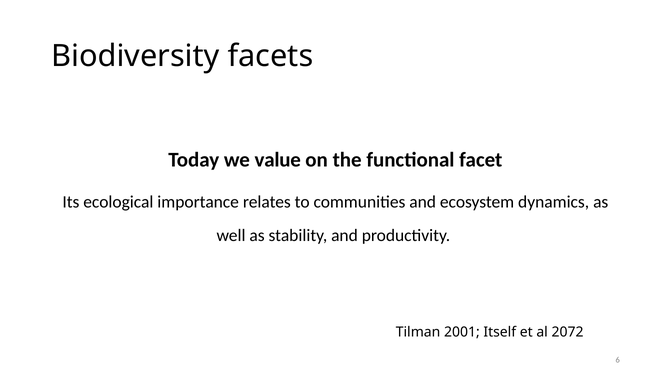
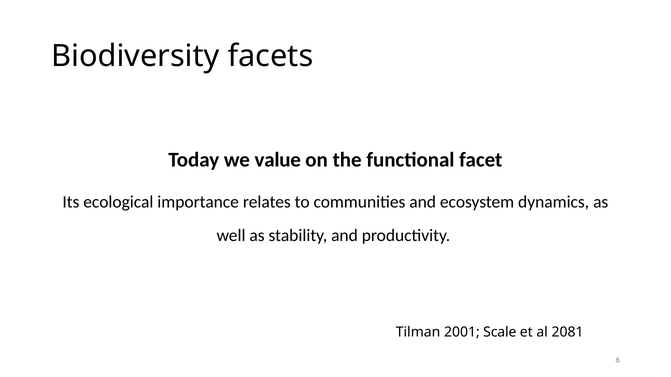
Itself: Itself -> Scale
2072: 2072 -> 2081
